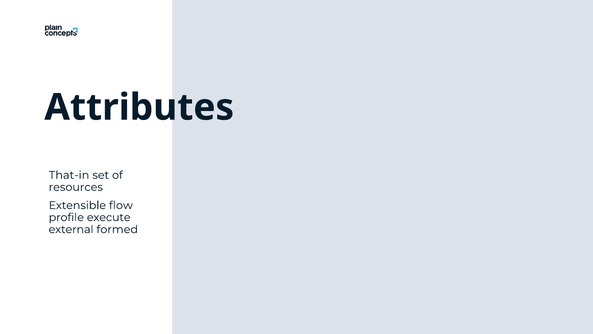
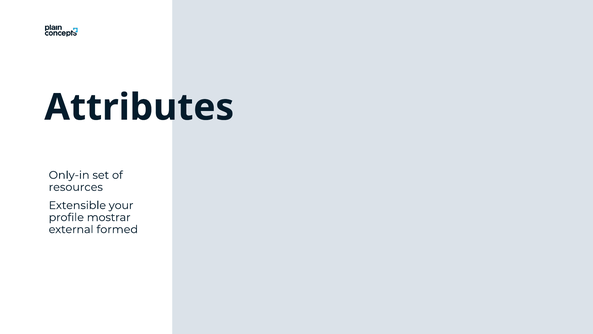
That-in: That-in -> Only-in
flow: flow -> your
execute: execute -> mostrar
